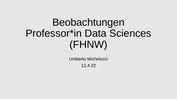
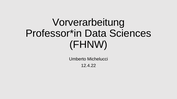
Beobachtungen: Beobachtungen -> Vorverarbeitung
